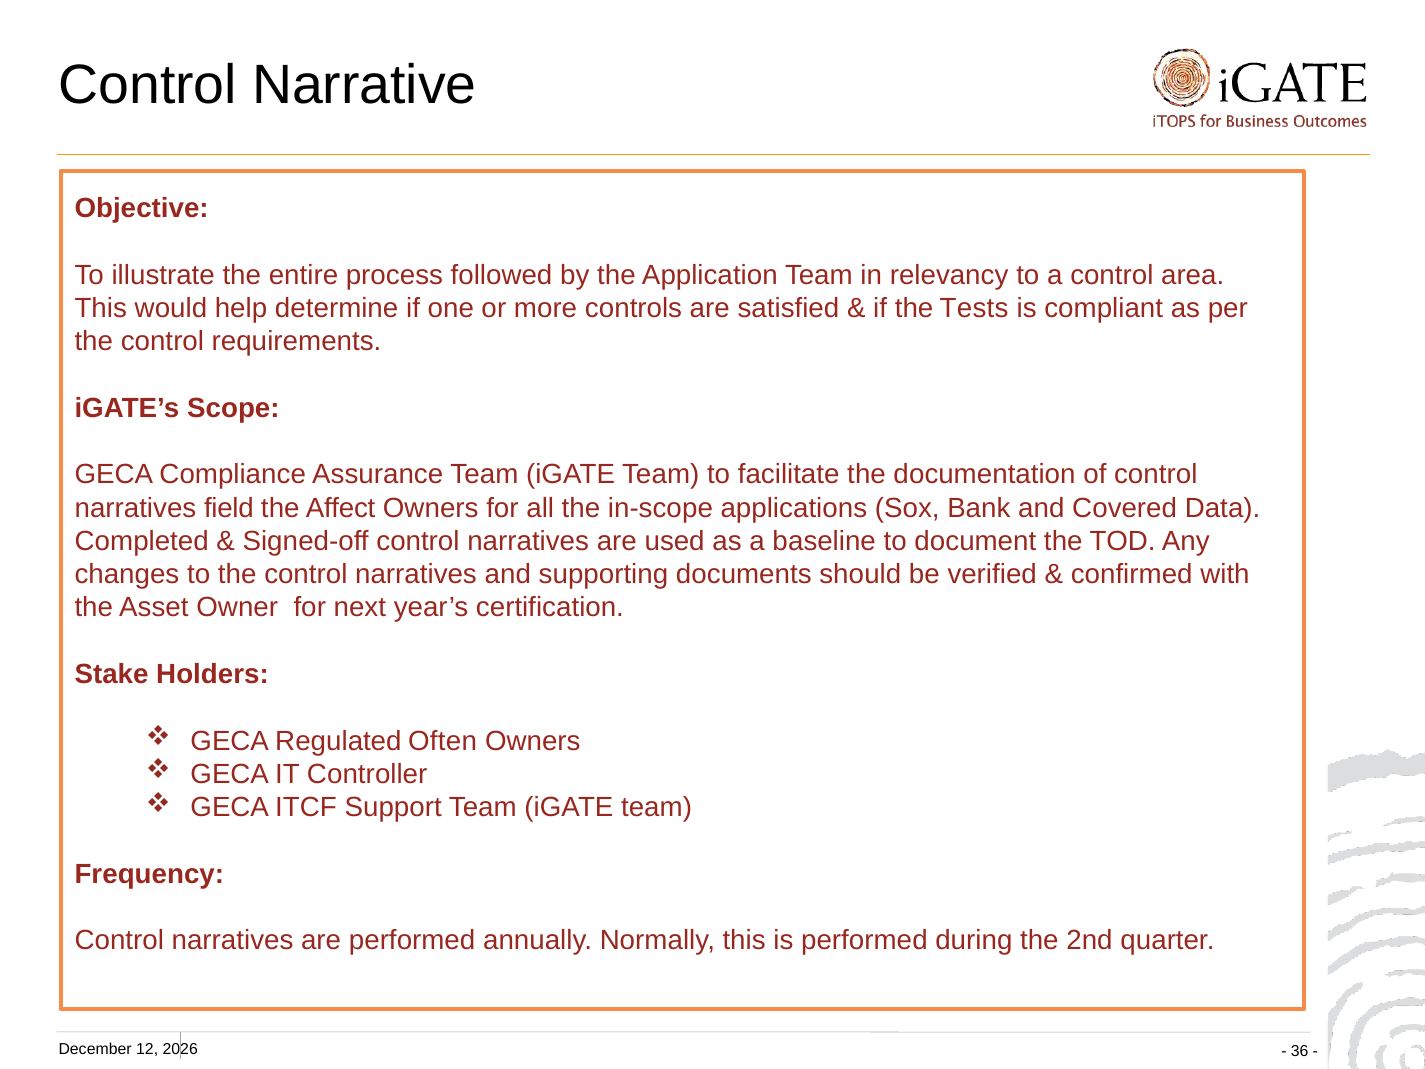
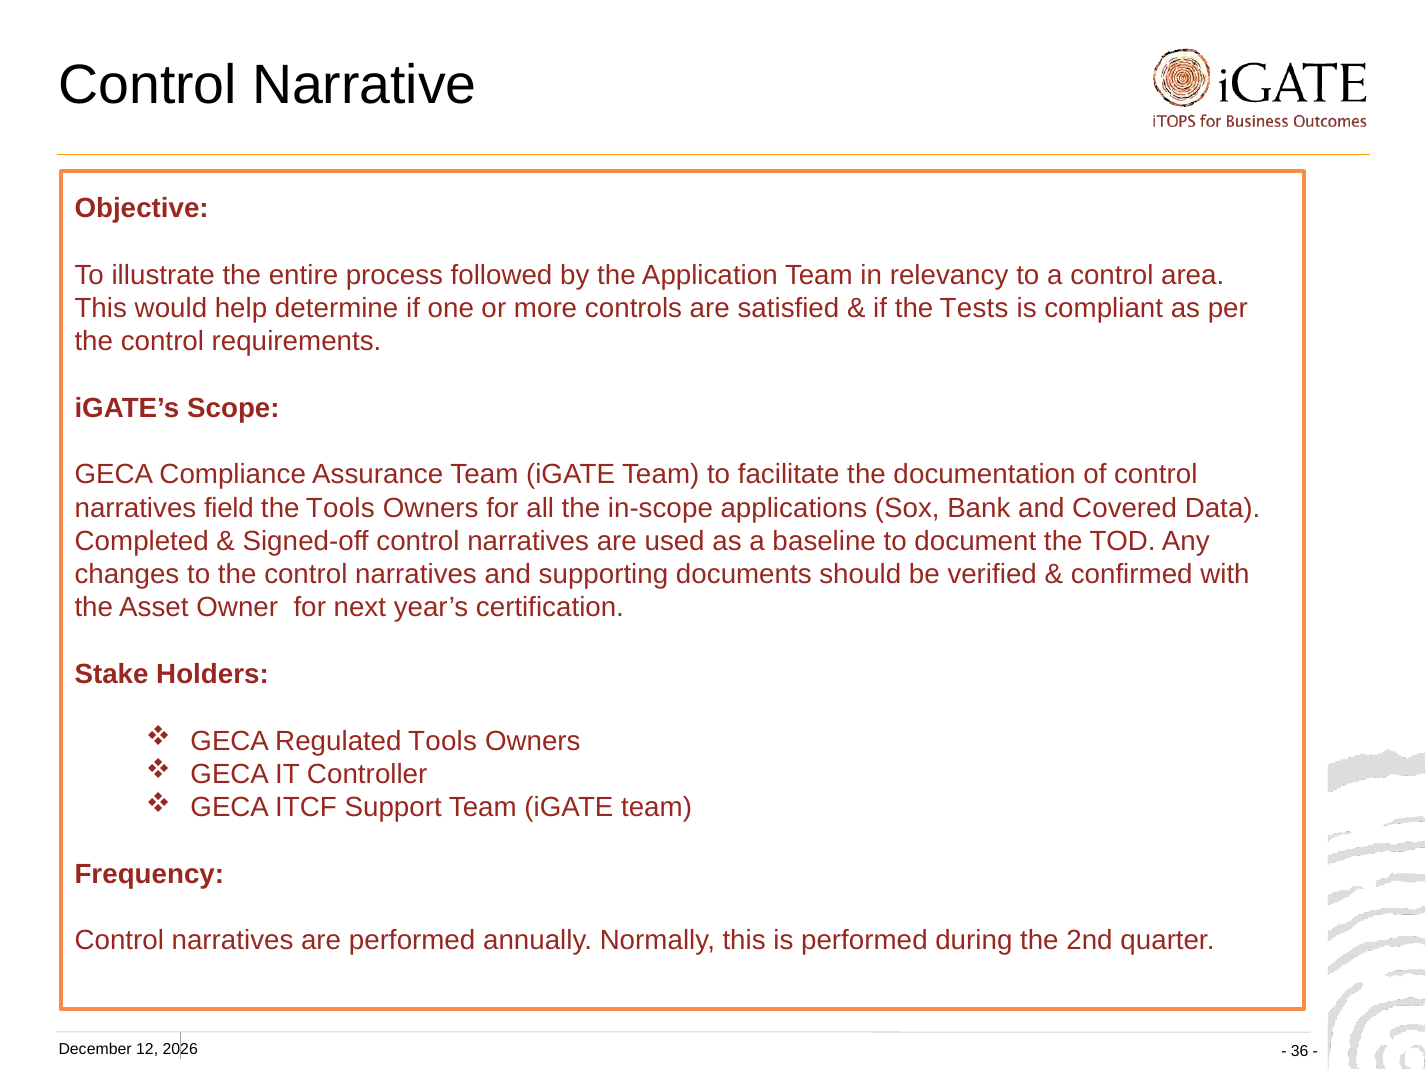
the Affect: Affect -> Tools
Regulated Often: Often -> Tools
